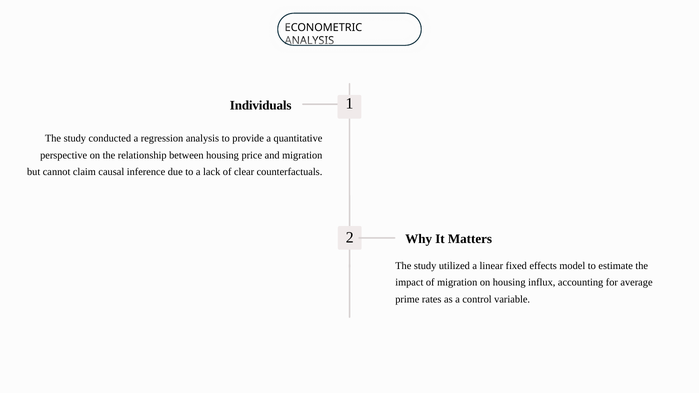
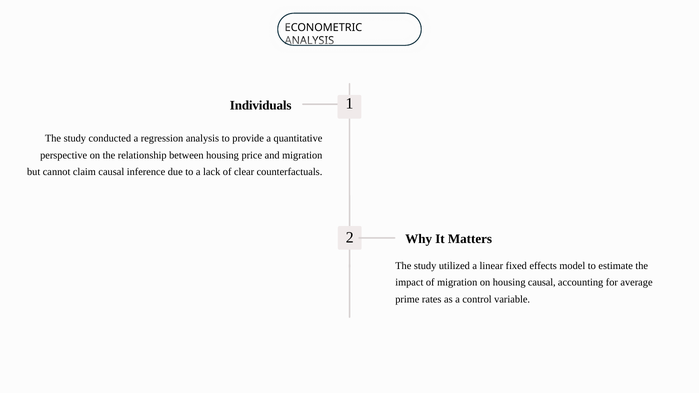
housing influx: influx -> causal
